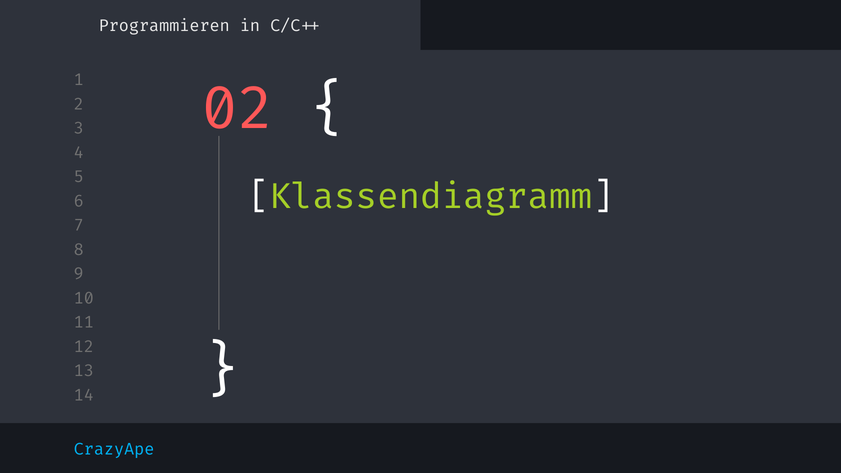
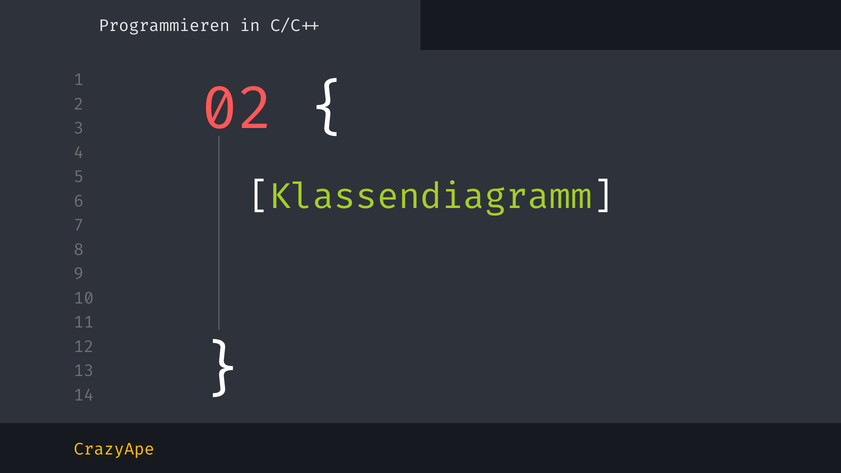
CrazyApe colour: light blue -> yellow
